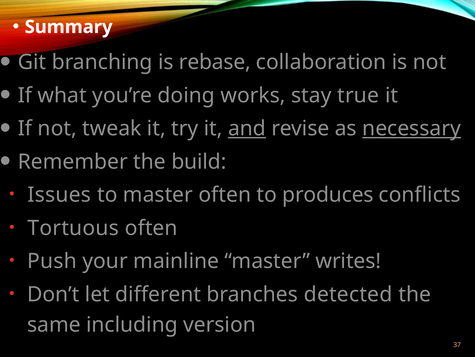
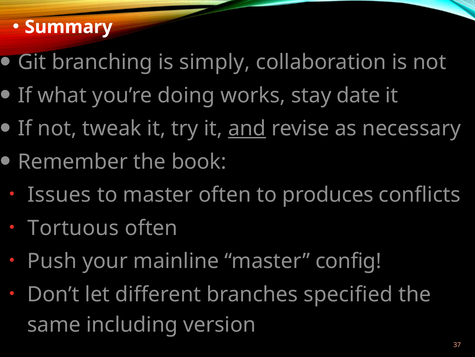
rebase: rebase -> simply
true: true -> date
necessary underline: present -> none
build: build -> book
writes: writes -> config
detected: detected -> specified
